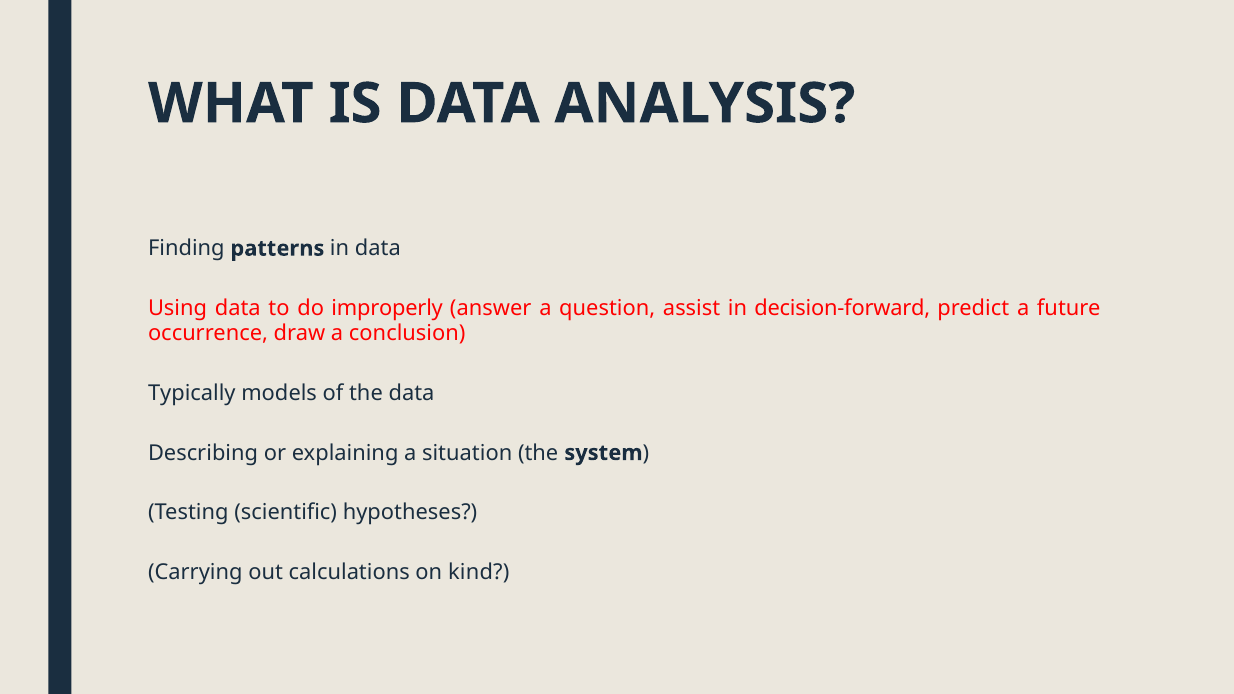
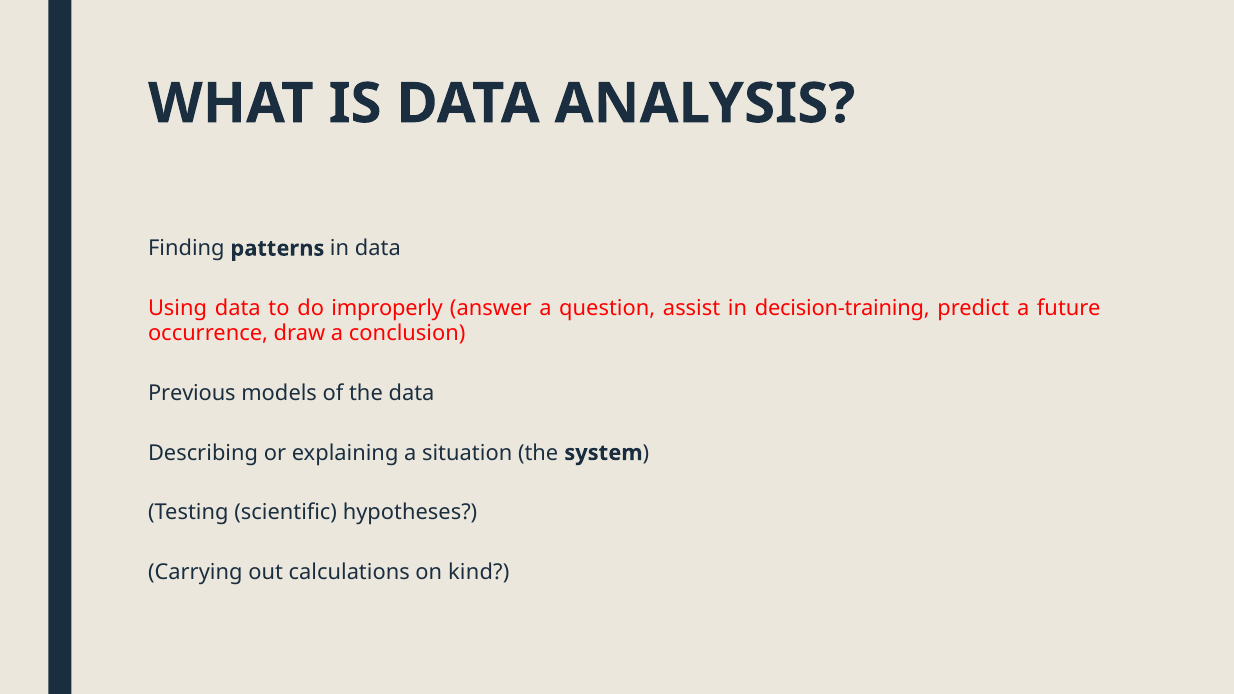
decision-forward: decision-forward -> decision-training
Typically: Typically -> Previous
